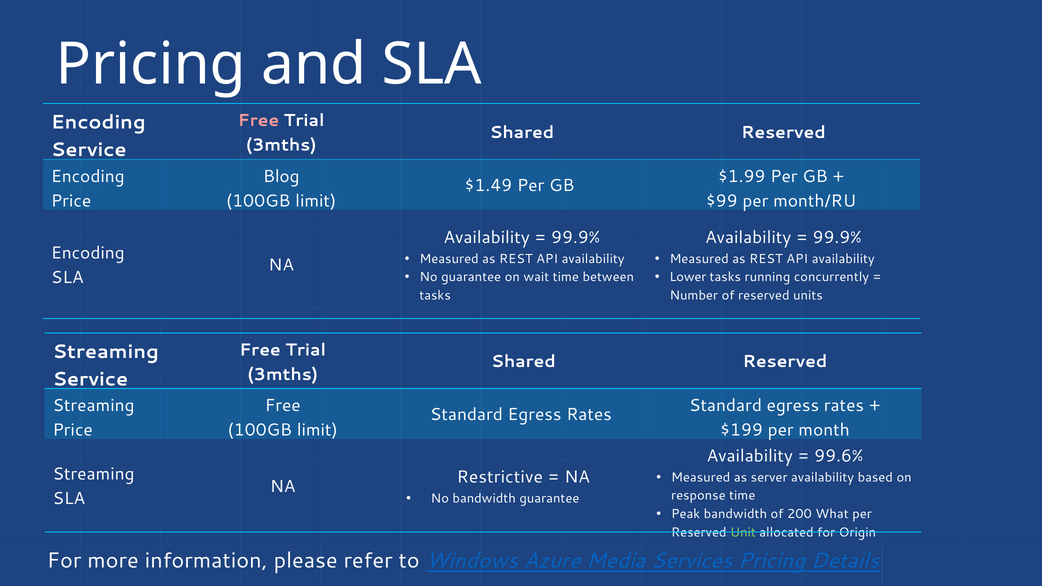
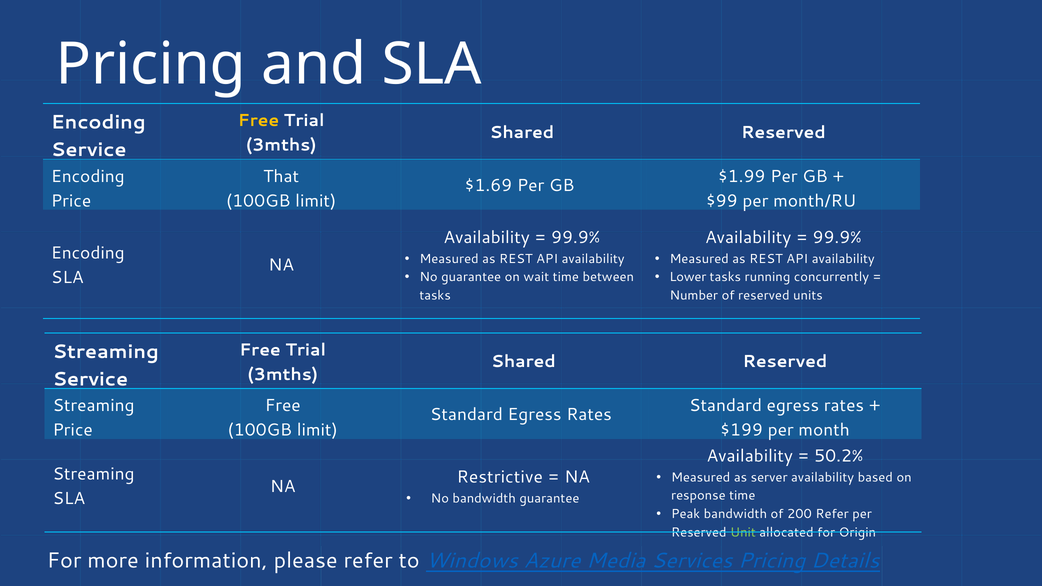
Free at (258, 121) colour: pink -> yellow
Blog: Blog -> That
$1.49: $1.49 -> $1.69
99.6%: 99.6% -> 50.2%
200 What: What -> Refer
